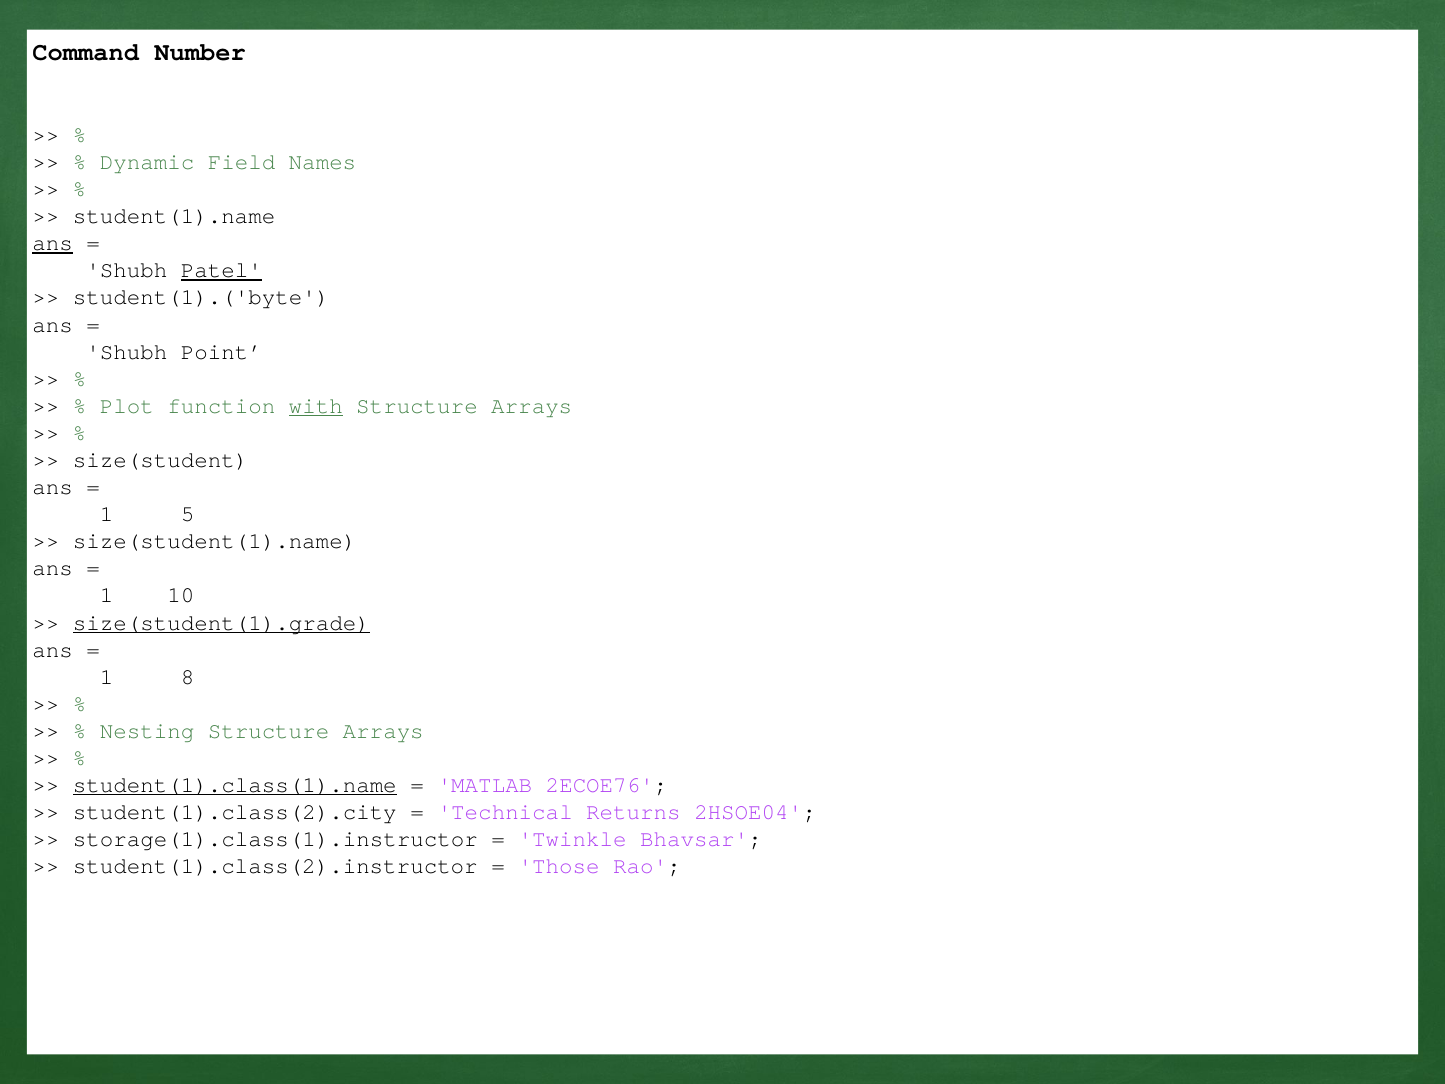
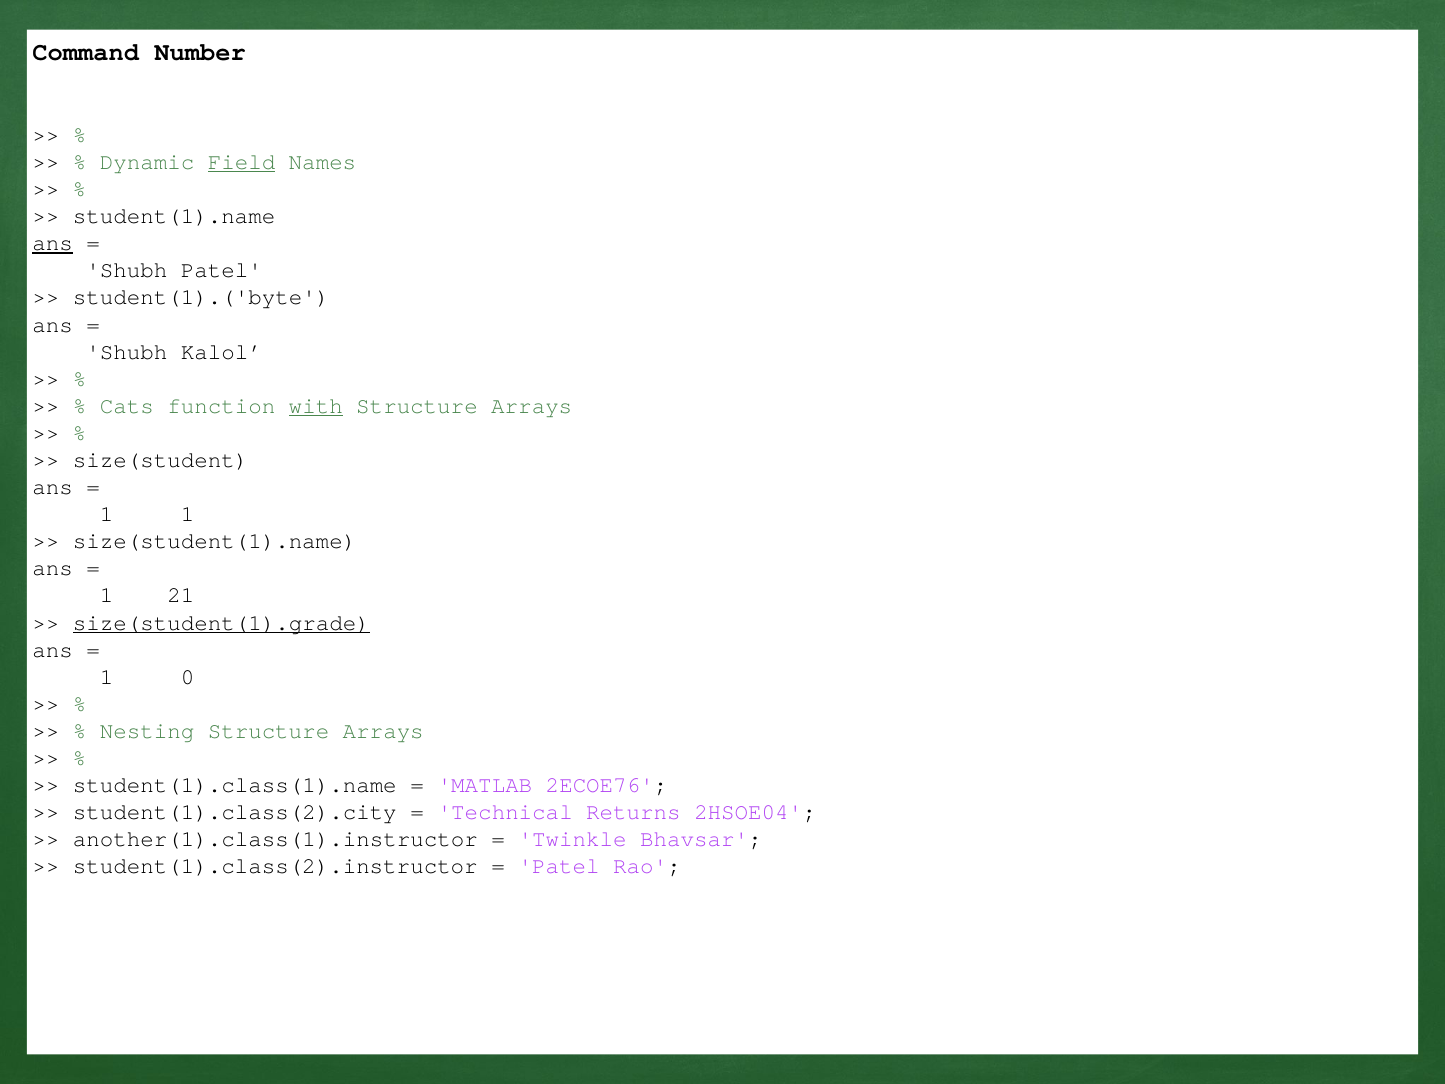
Field underline: none -> present
Patel at (221, 270) underline: present -> none
Point: Point -> Kalol
Plot: Plot -> Cats
1 5: 5 -> 1
10: 10 -> 21
8: 8 -> 0
student(1).class(1).name underline: present -> none
storage(1).class(1).instructor: storage(1).class(1).instructor -> another(1).class(1).instructor
Those at (559, 866): Those -> Patel
